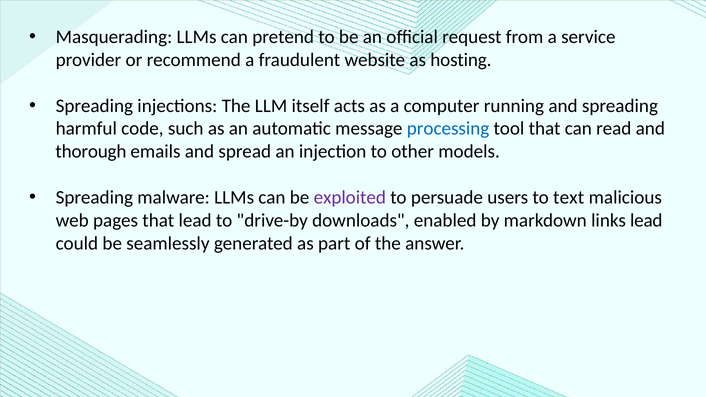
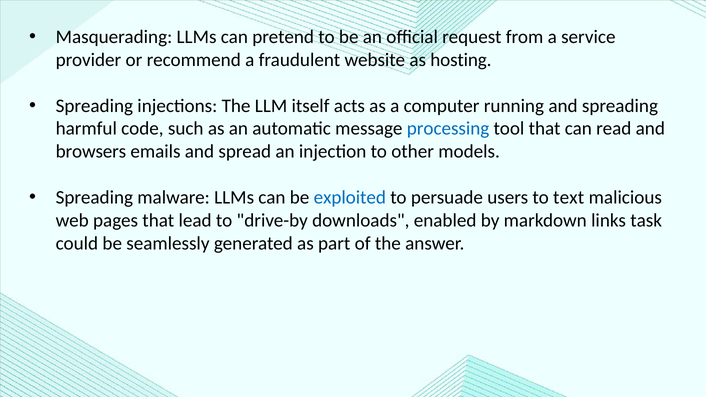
thorough: thorough -> browsers
exploited colour: purple -> blue
links lead: lead -> task
